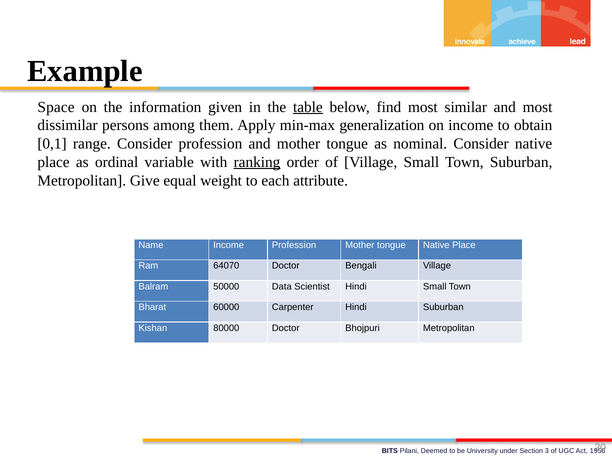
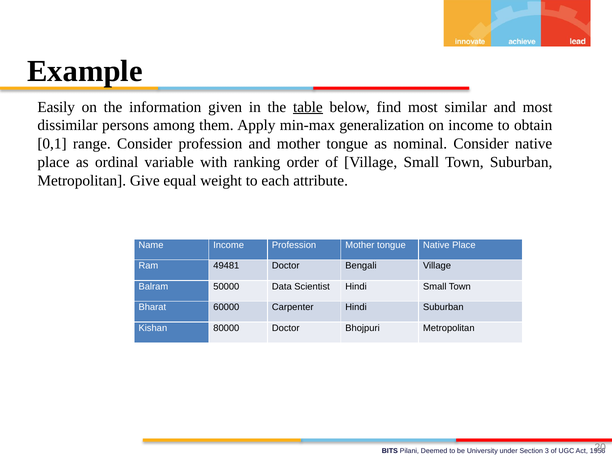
Space: Space -> Easily
ranking underline: present -> none
64070: 64070 -> 49481
